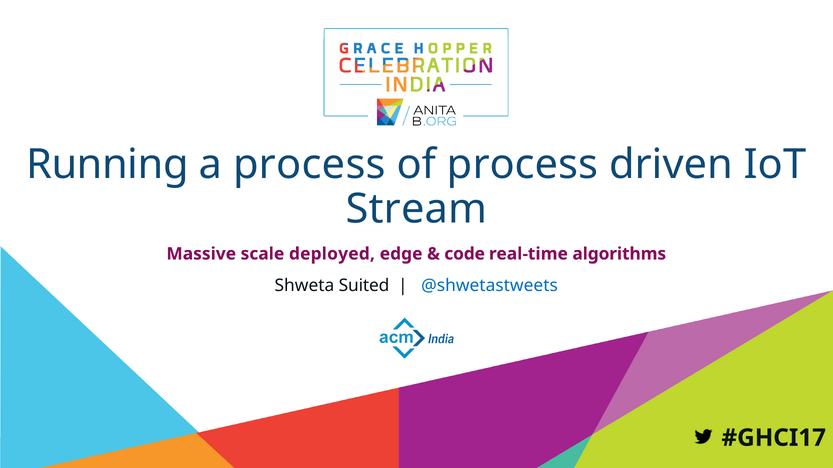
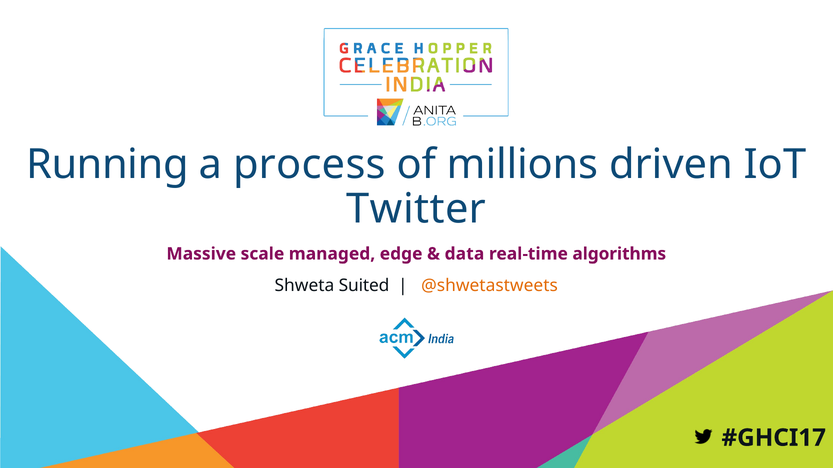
of process: process -> millions
Stream: Stream -> Twitter
deployed: deployed -> managed
code: code -> data
@shwetastweets colour: blue -> orange
